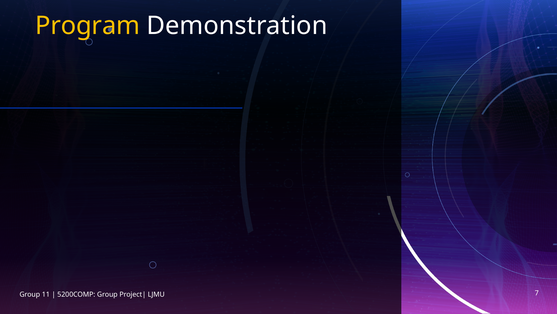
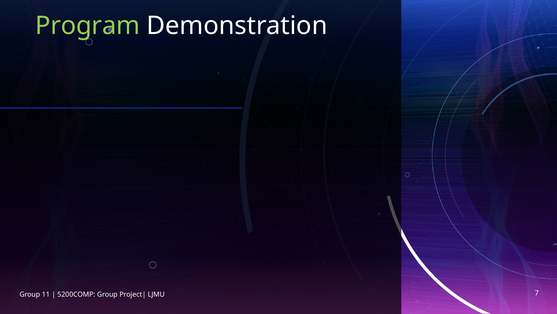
Program colour: yellow -> light green
